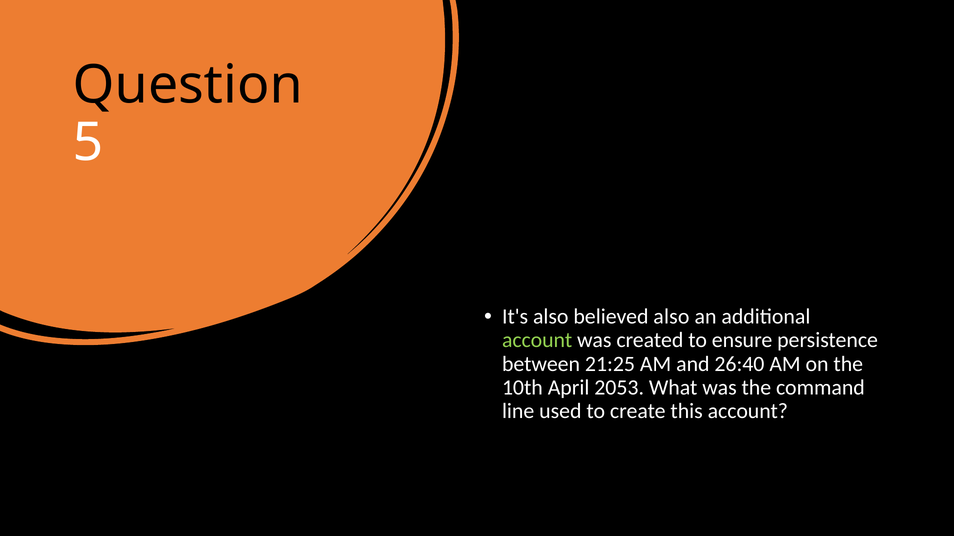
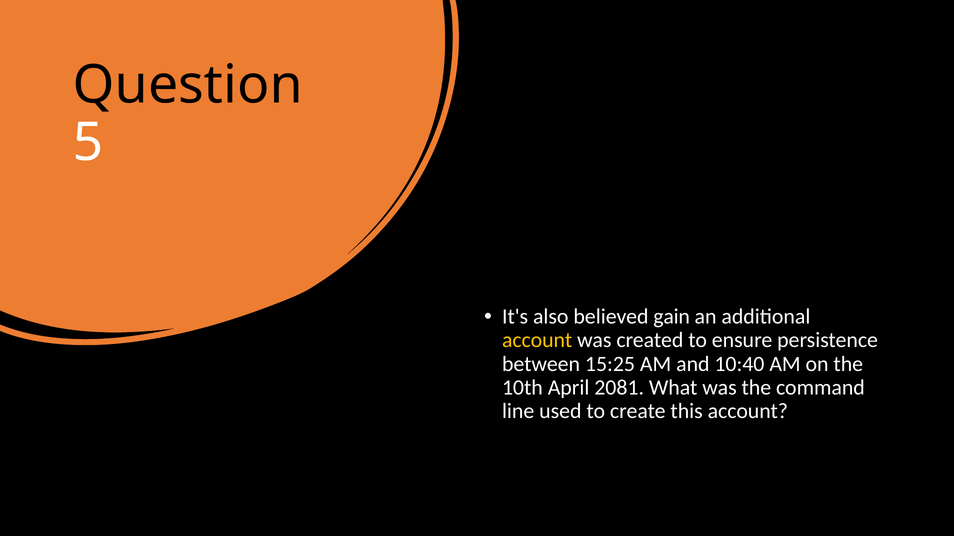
believed also: also -> gain
account at (537, 341) colour: light green -> yellow
21:25: 21:25 -> 15:25
26:40: 26:40 -> 10:40
2053: 2053 -> 2081
